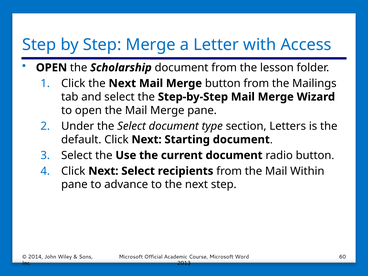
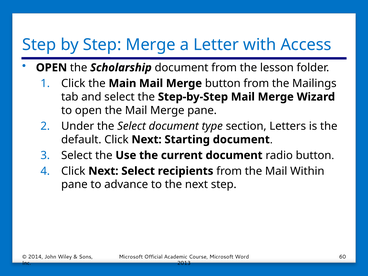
Click the Next: Next -> Main
